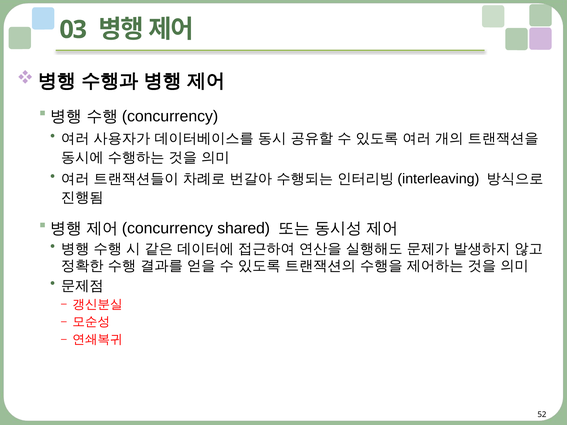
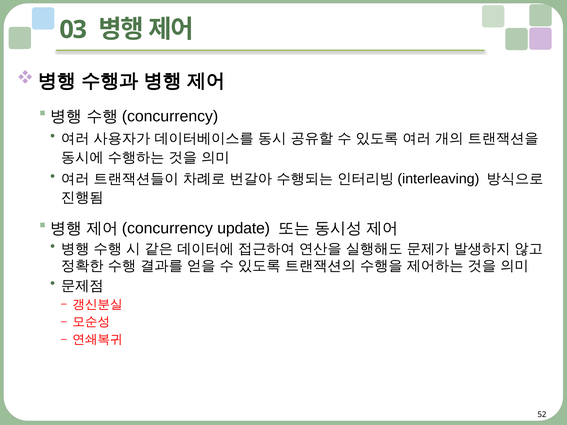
shared: shared -> update
